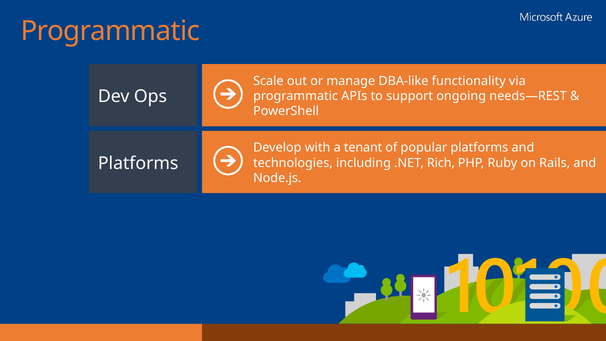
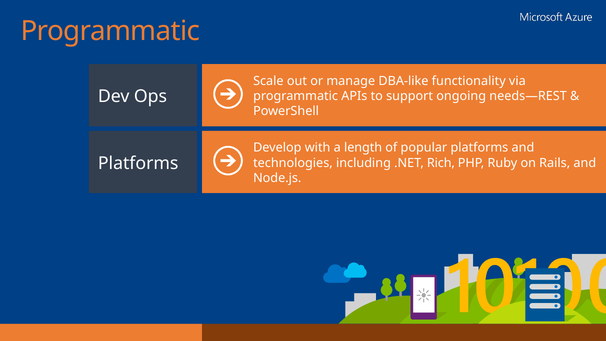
tenant: tenant -> length
